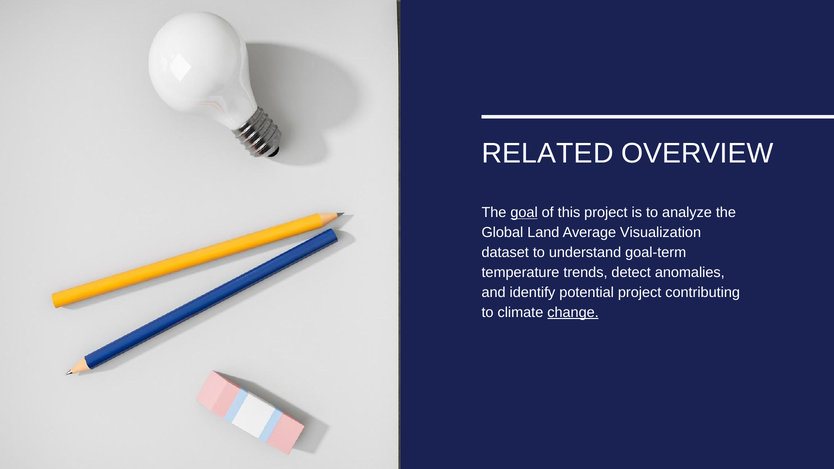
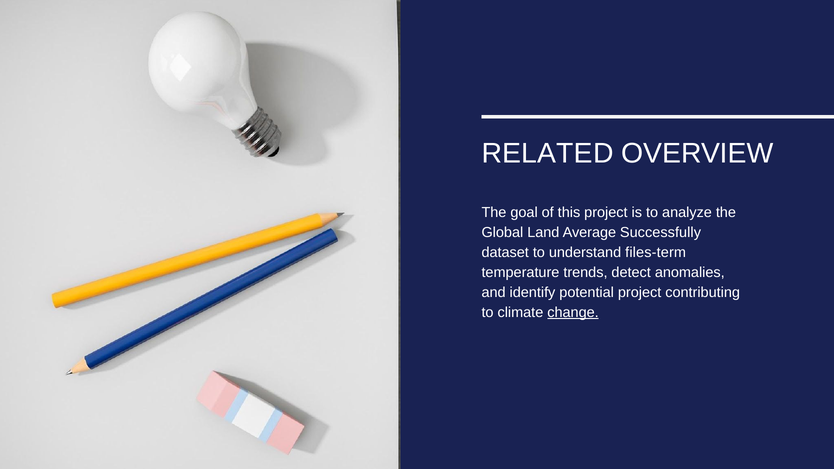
goal underline: present -> none
Visualization: Visualization -> Successfully
goal-term: goal-term -> files-term
